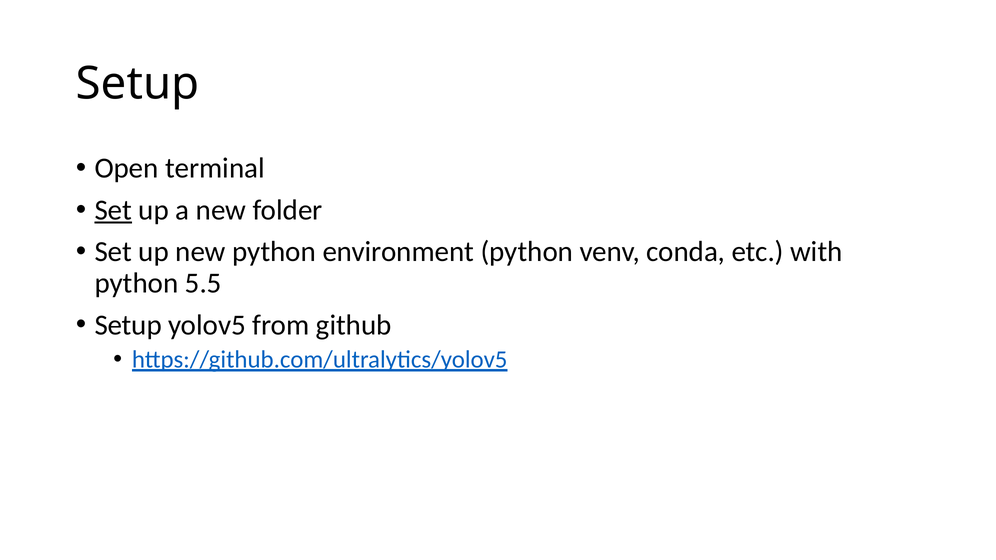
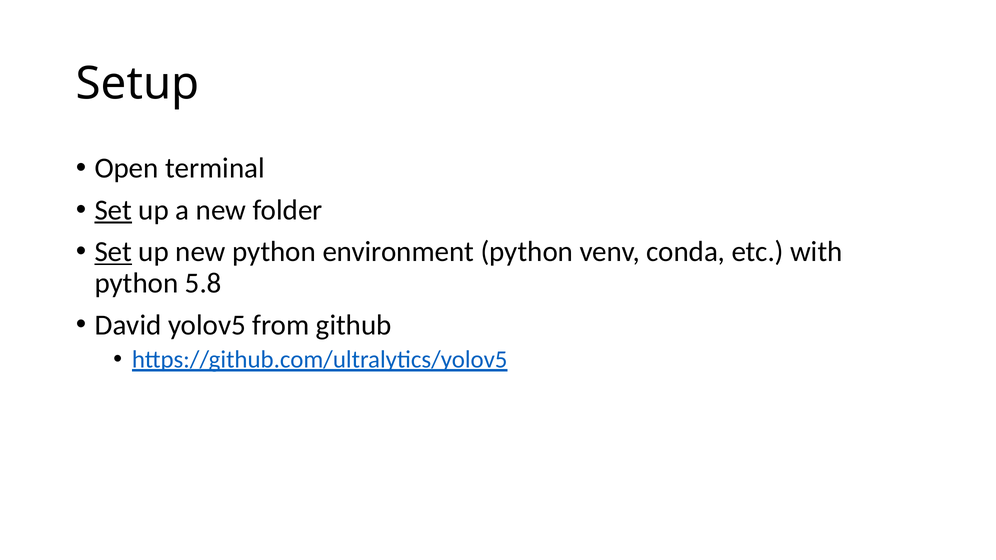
Set at (113, 252) underline: none -> present
5.5: 5.5 -> 5.8
Setup at (128, 325): Setup -> David
